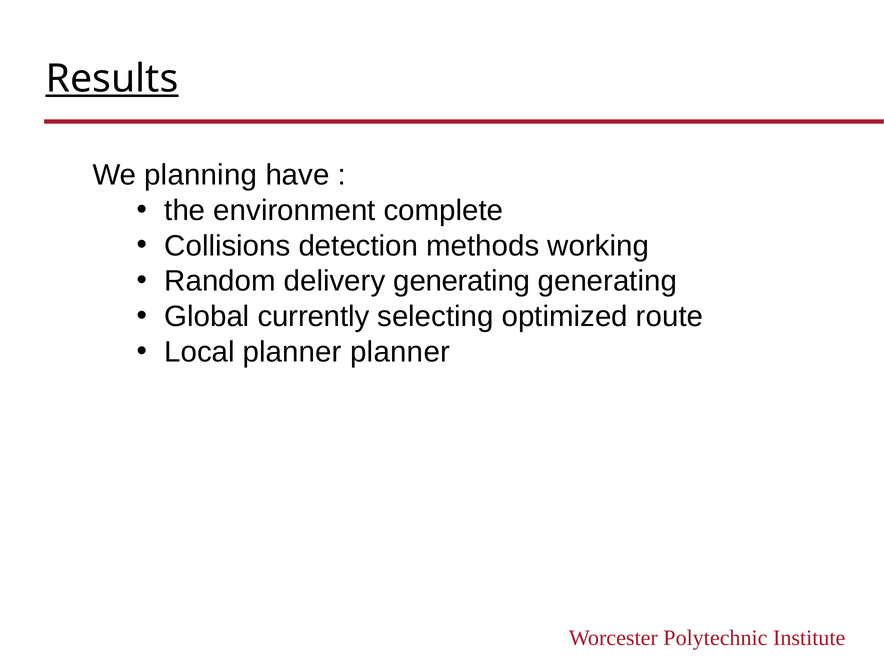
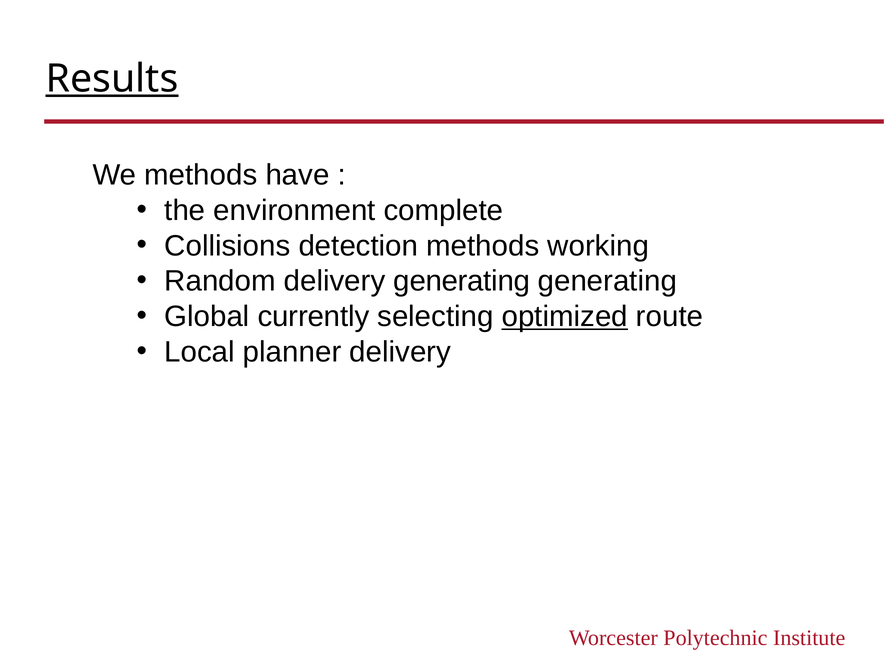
We planning: planning -> methods
optimized underline: none -> present
planner planner: planner -> delivery
